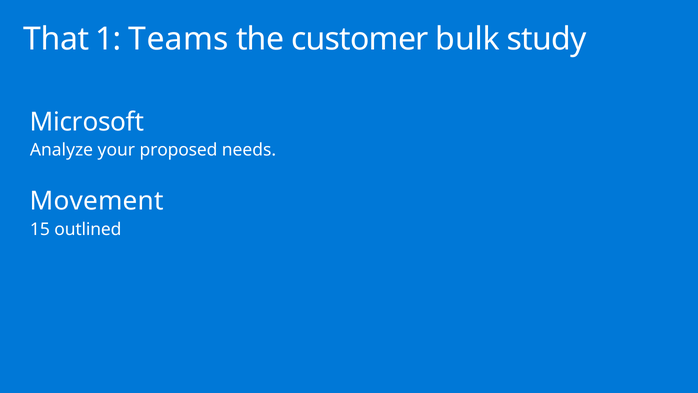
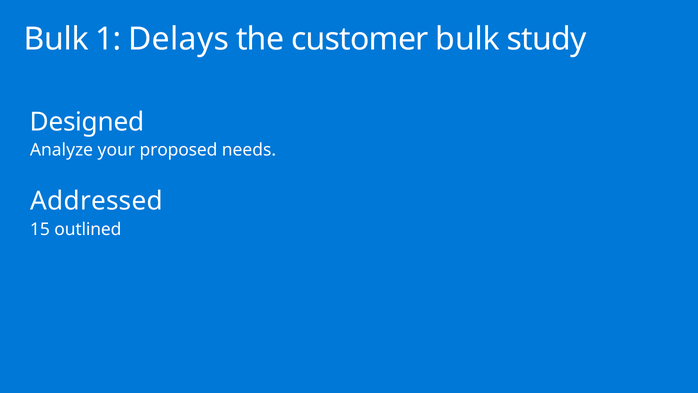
That at (56, 39): That -> Bulk
Teams: Teams -> Delays
Microsoft: Microsoft -> Designed
Movement: Movement -> Addressed
